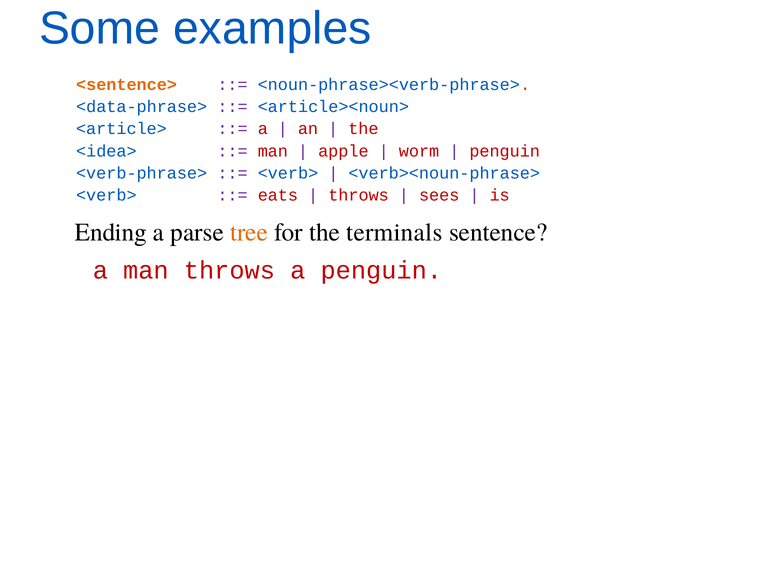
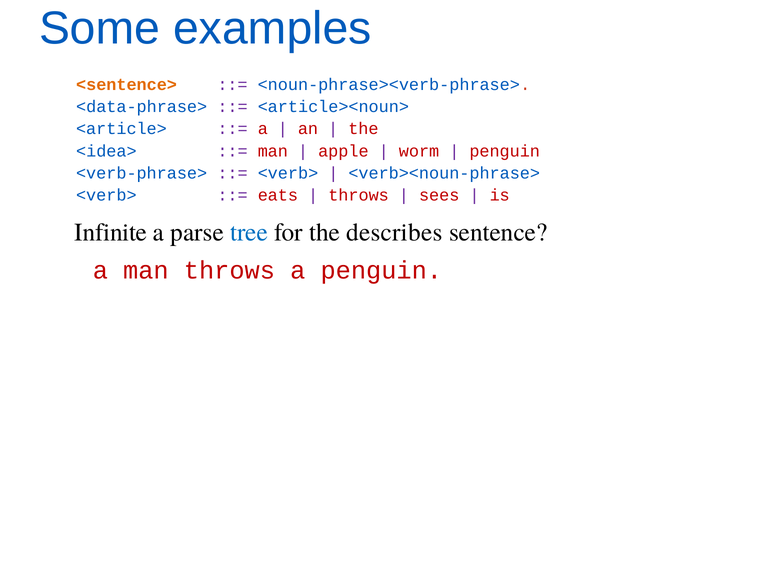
Ending: Ending -> Infinite
tree colour: orange -> blue
terminals: terminals -> describes
